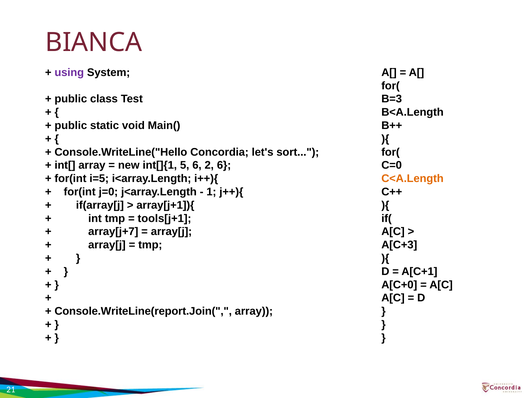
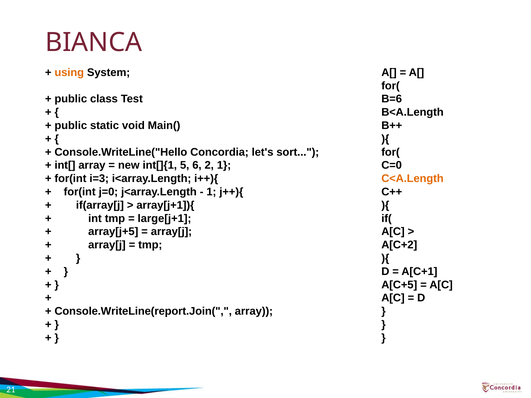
using colour: purple -> orange
B=3: B=3 -> B=6
2 6: 6 -> 1
i=5: i=5 -> i=3
tools[j+1: tools[j+1 -> large[j+1
array[j+7: array[j+7 -> array[j+5
A[C+3: A[C+3 -> A[C+2
A[C+0: A[C+0 -> A[C+5
